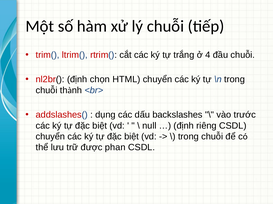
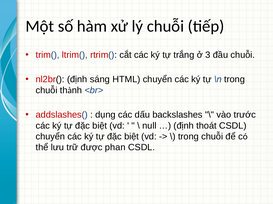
4: 4 -> 3
chọn: chọn -> sáng
riêng: riêng -> thoát
